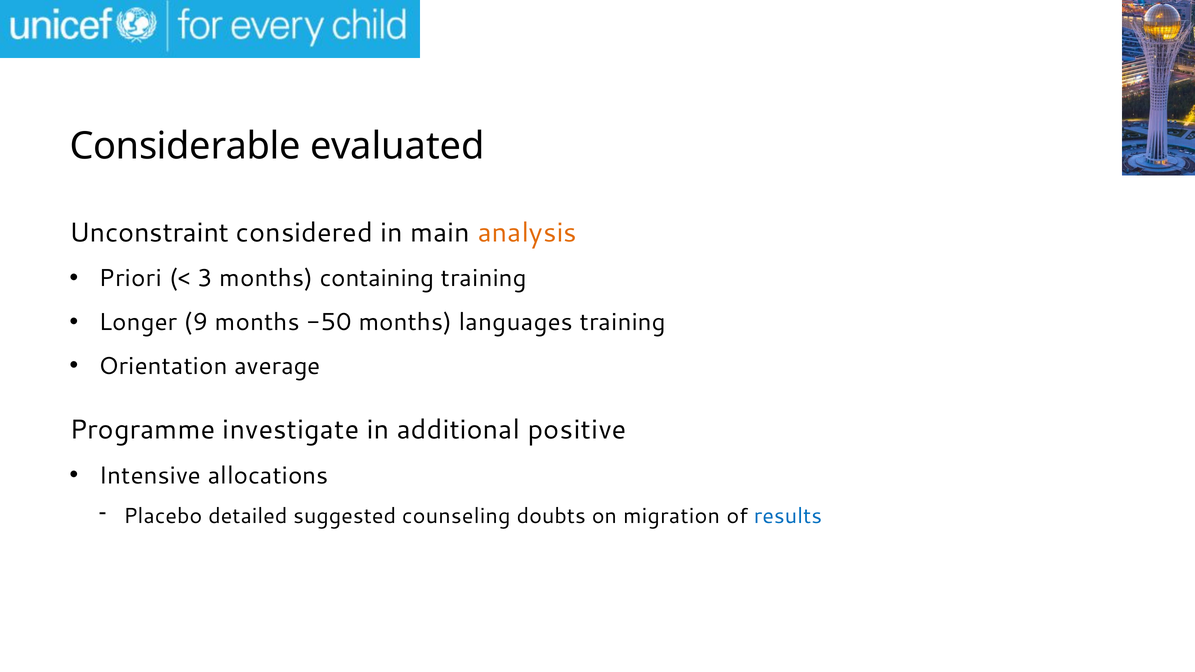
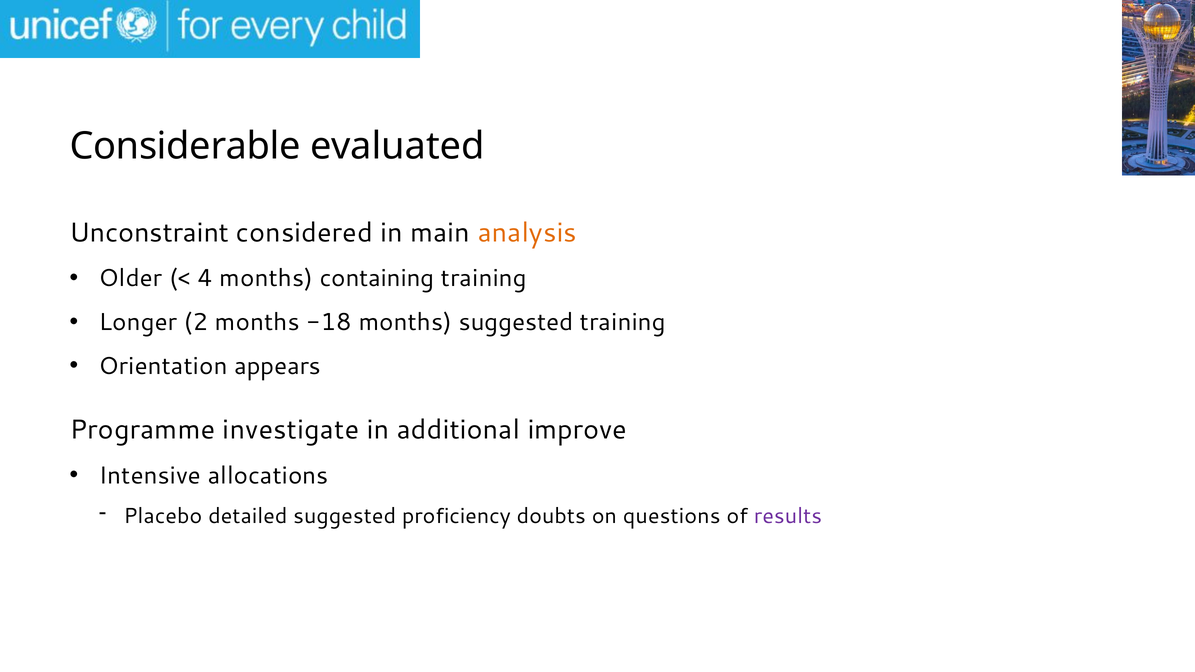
Priori: Priori -> Older
3: 3 -> 4
9: 9 -> 2
-50: -50 -> -18
months languages: languages -> suggested
average: average -> appears
positive: positive -> improve
counseling: counseling -> proficiency
migration: migration -> questions
results colour: blue -> purple
